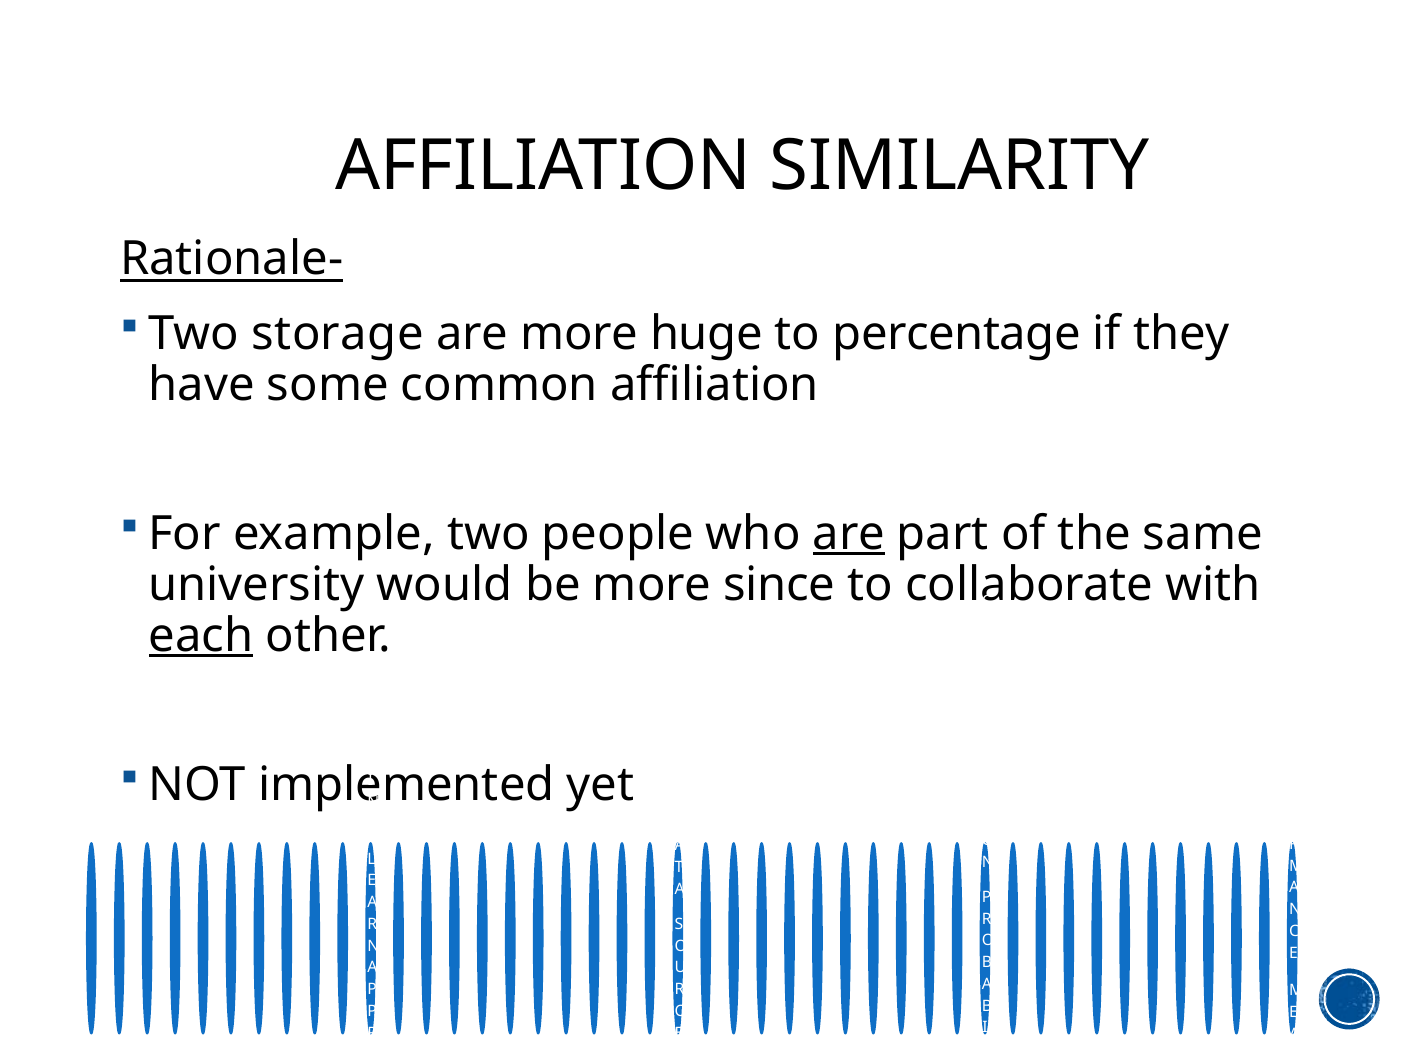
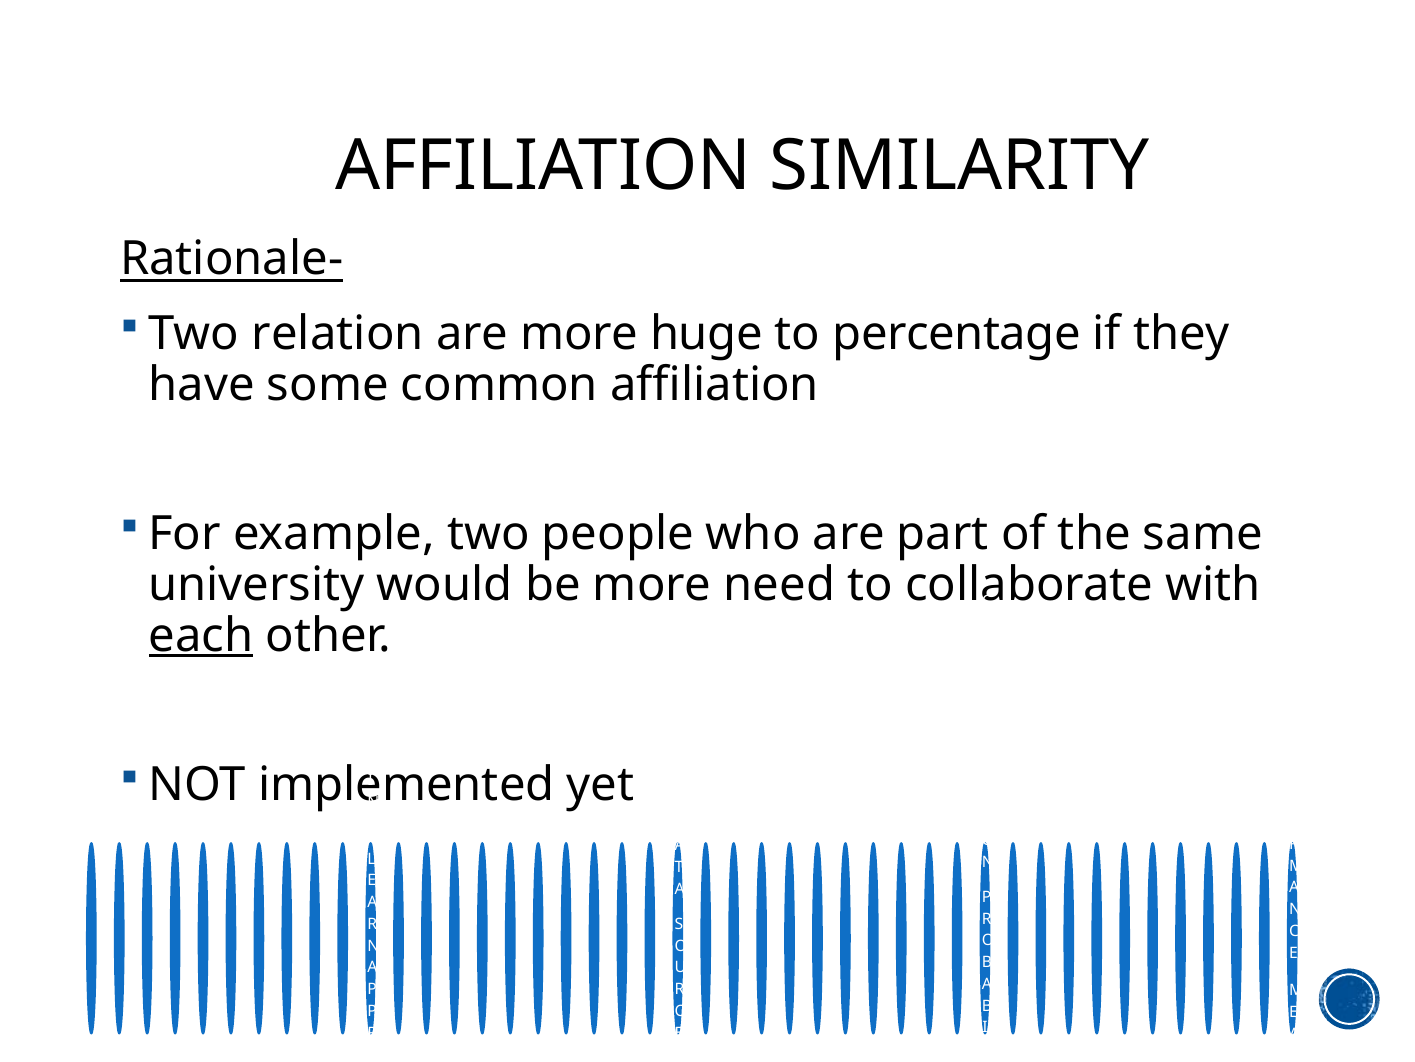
storage: storage -> relation
are at (849, 533) underline: present -> none
since: since -> need
